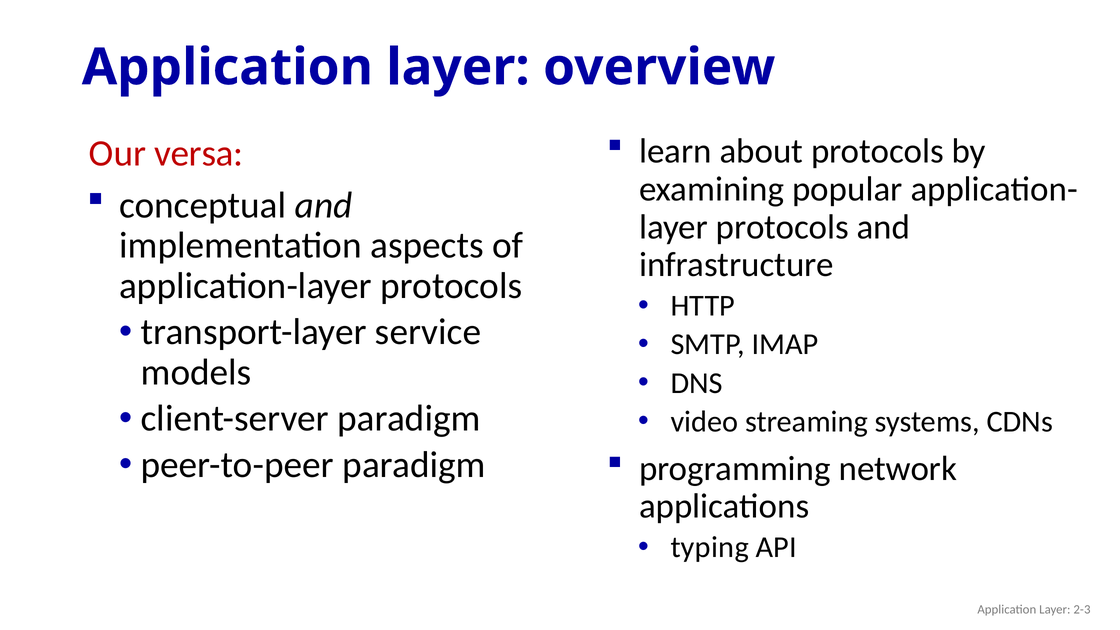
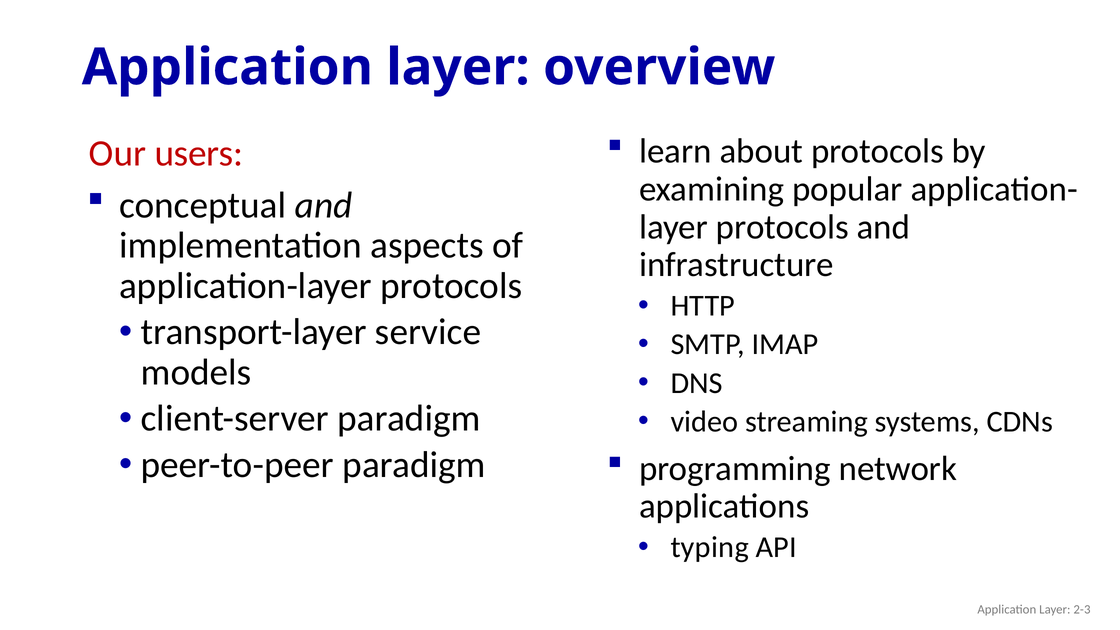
versa: versa -> users
